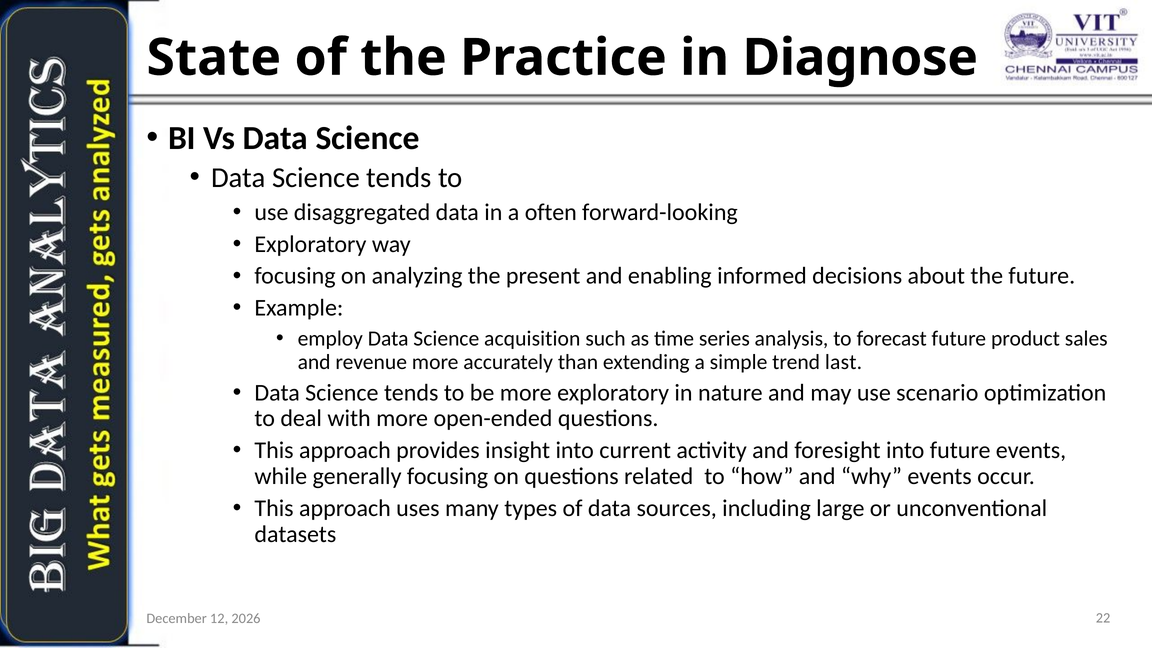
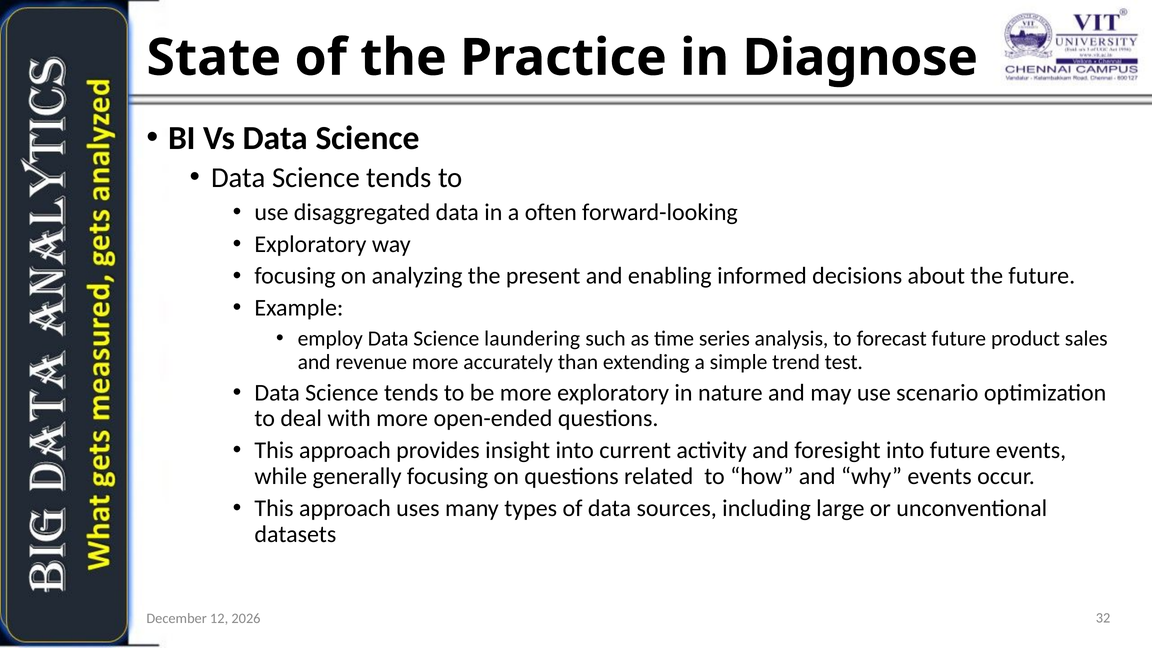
acquisition: acquisition -> laundering
last: last -> test
22: 22 -> 32
